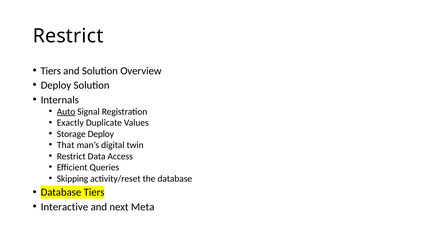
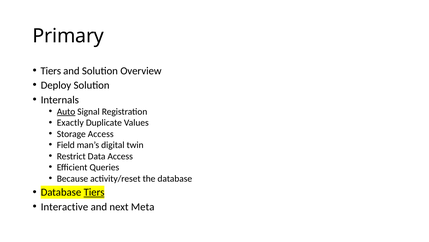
Restrict at (68, 36): Restrict -> Primary
Storage Deploy: Deploy -> Access
That: That -> Field
Skipping: Skipping -> Because
Tiers at (94, 192) underline: none -> present
